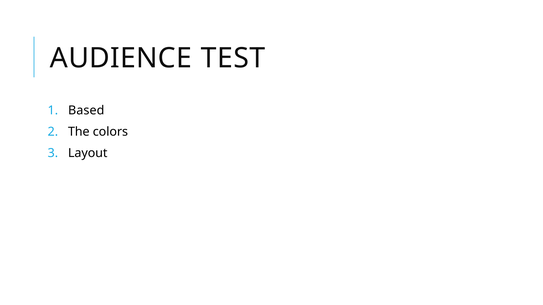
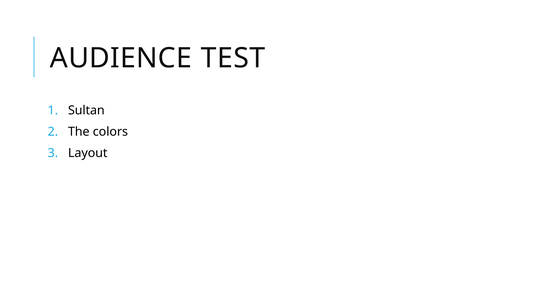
Based: Based -> Sultan
